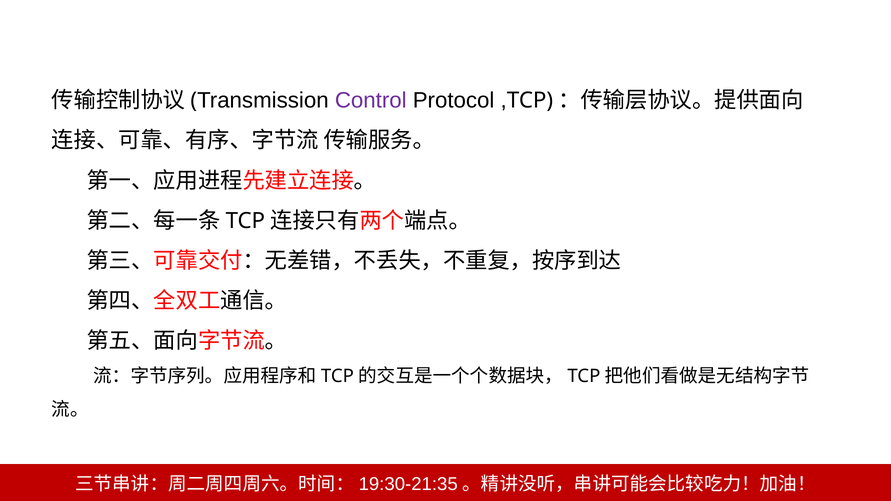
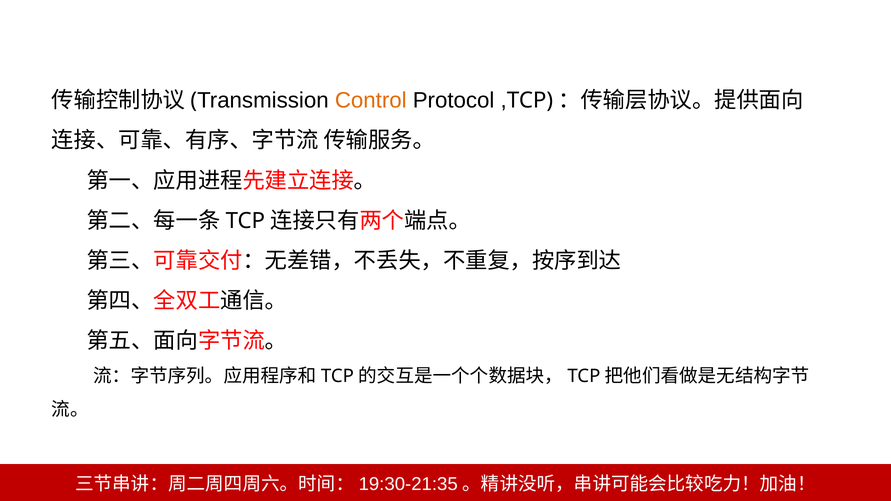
Control colour: purple -> orange
